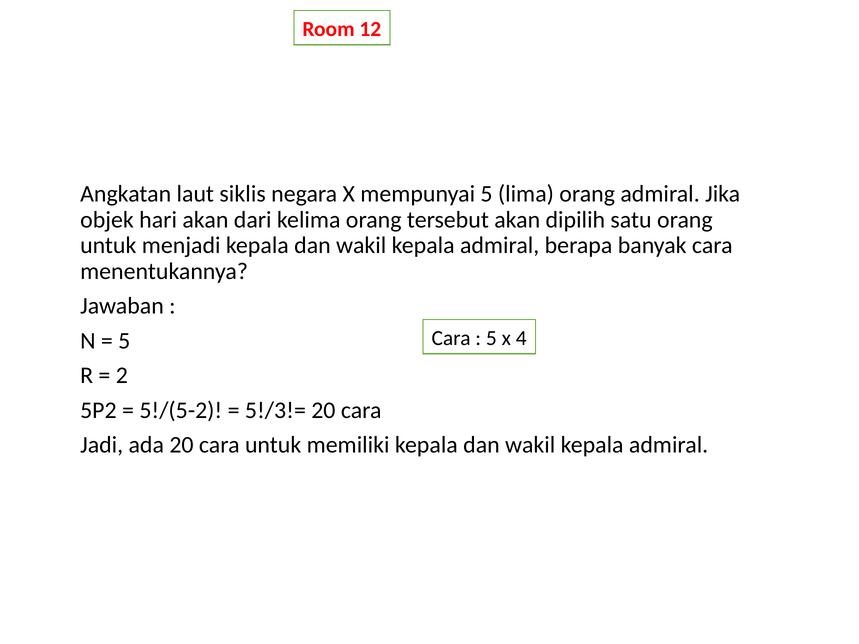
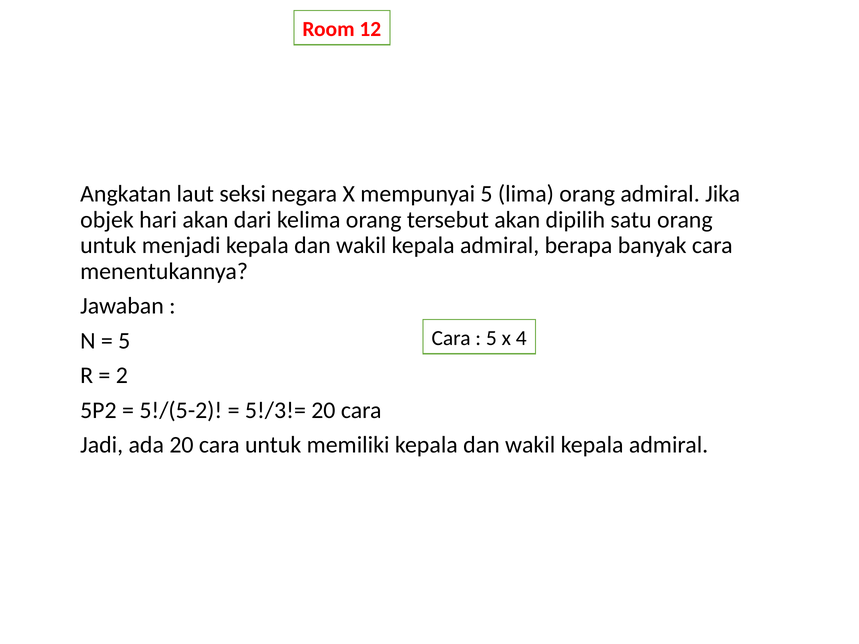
siklis: siklis -> seksi
